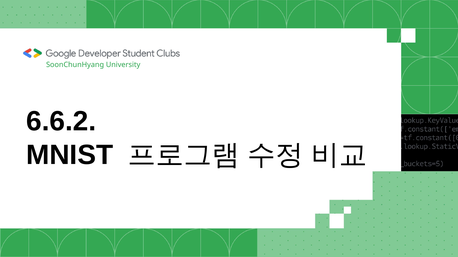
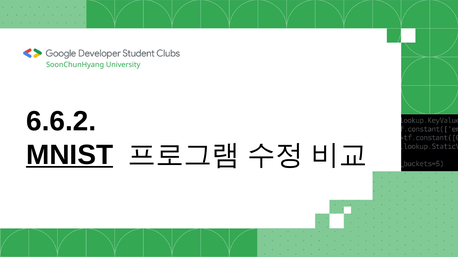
MNIST underline: none -> present
